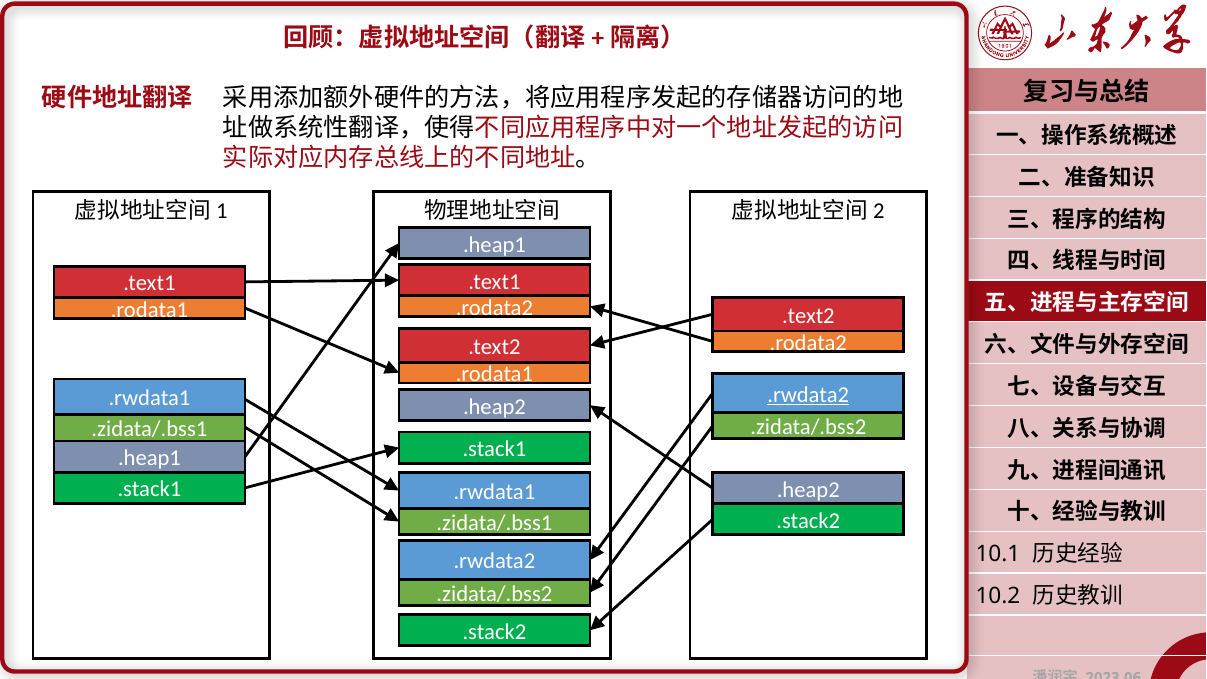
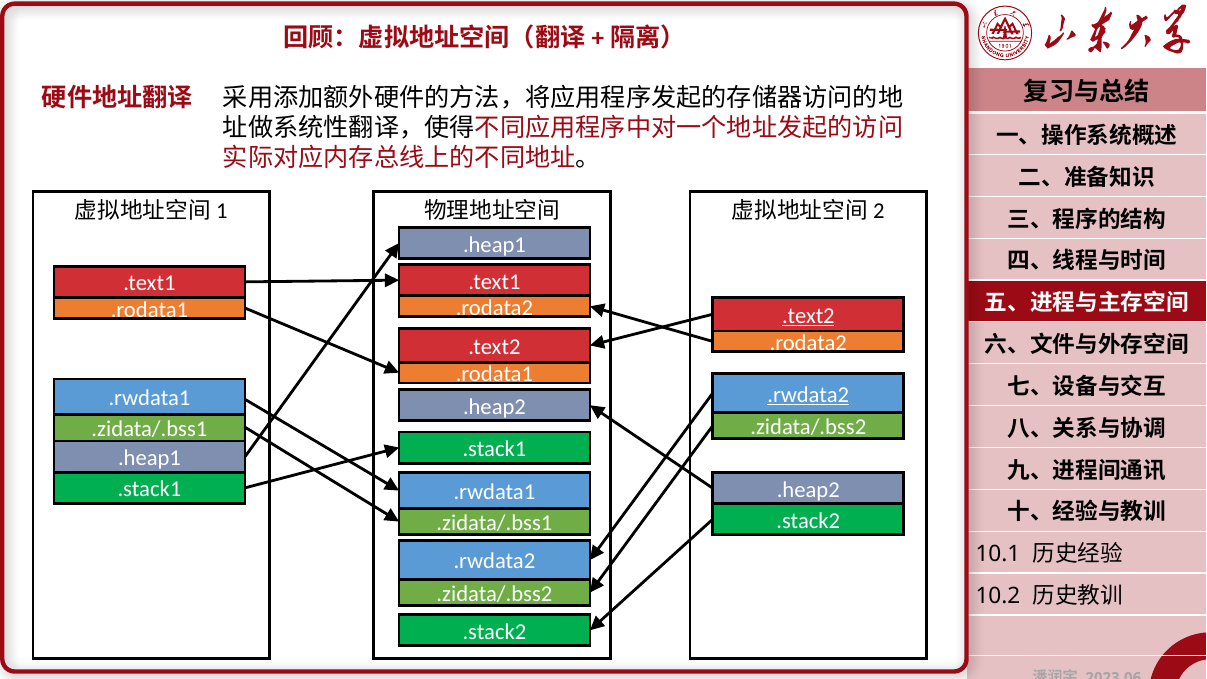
.text2 at (808, 316) underline: none -> present
